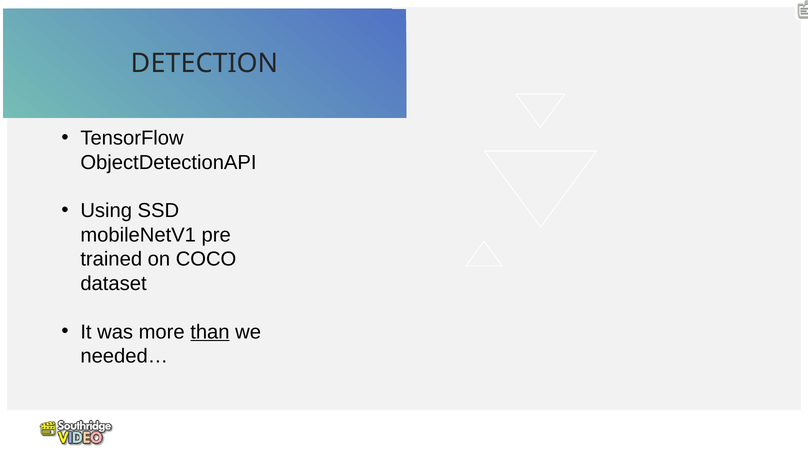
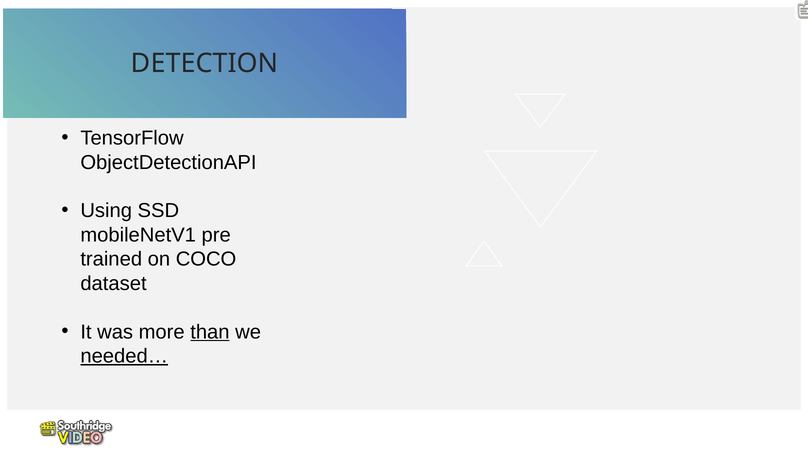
needed… underline: none -> present
